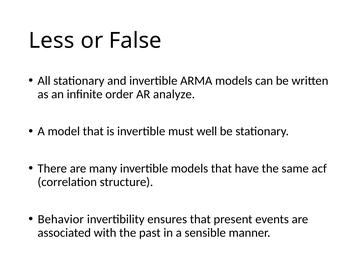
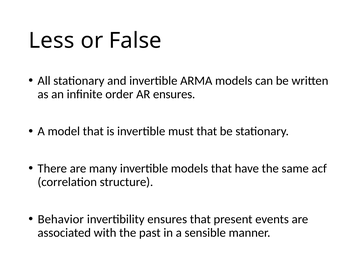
AR analyze: analyze -> ensures
must well: well -> that
